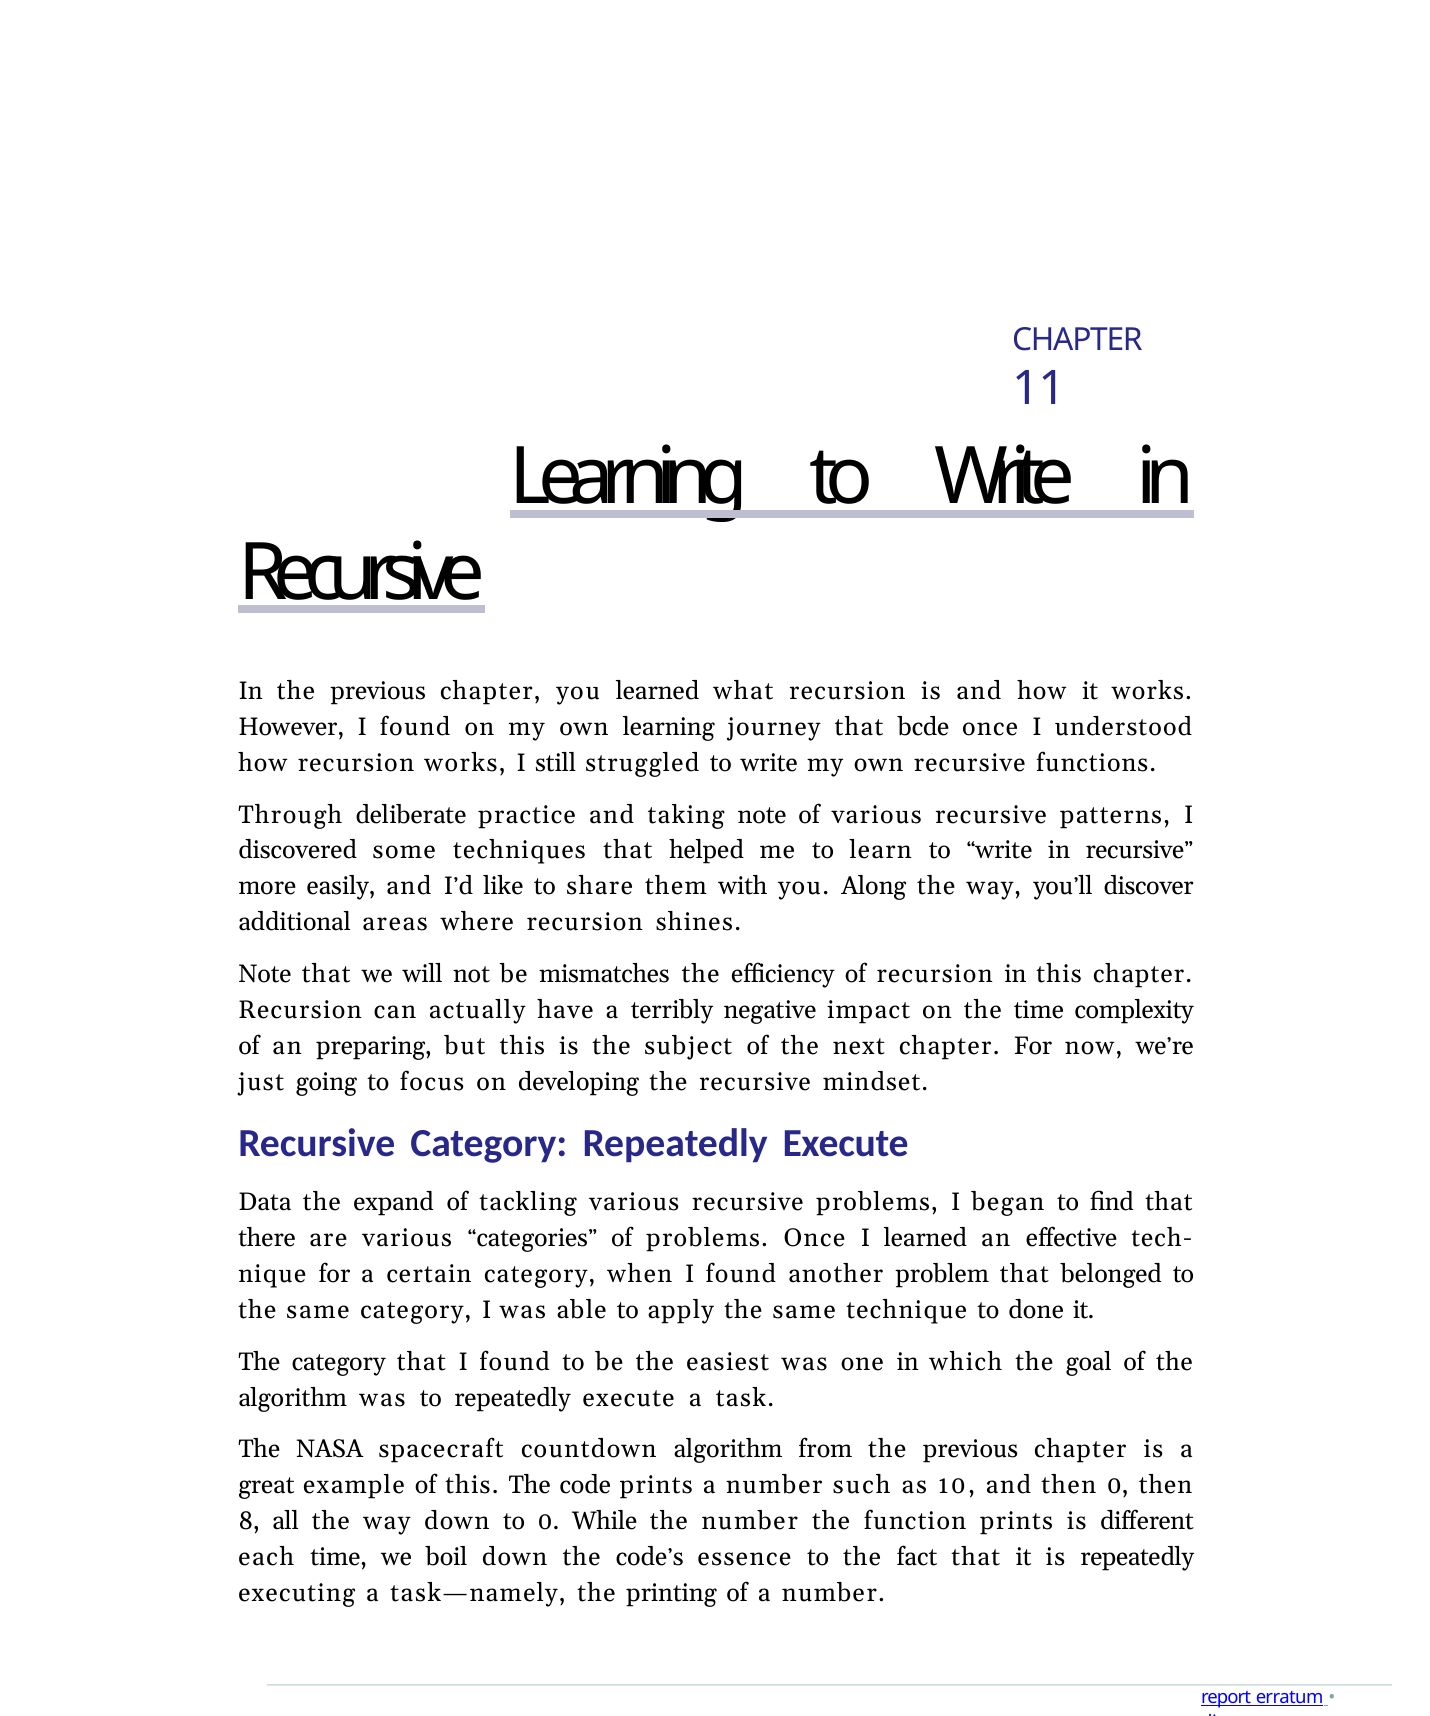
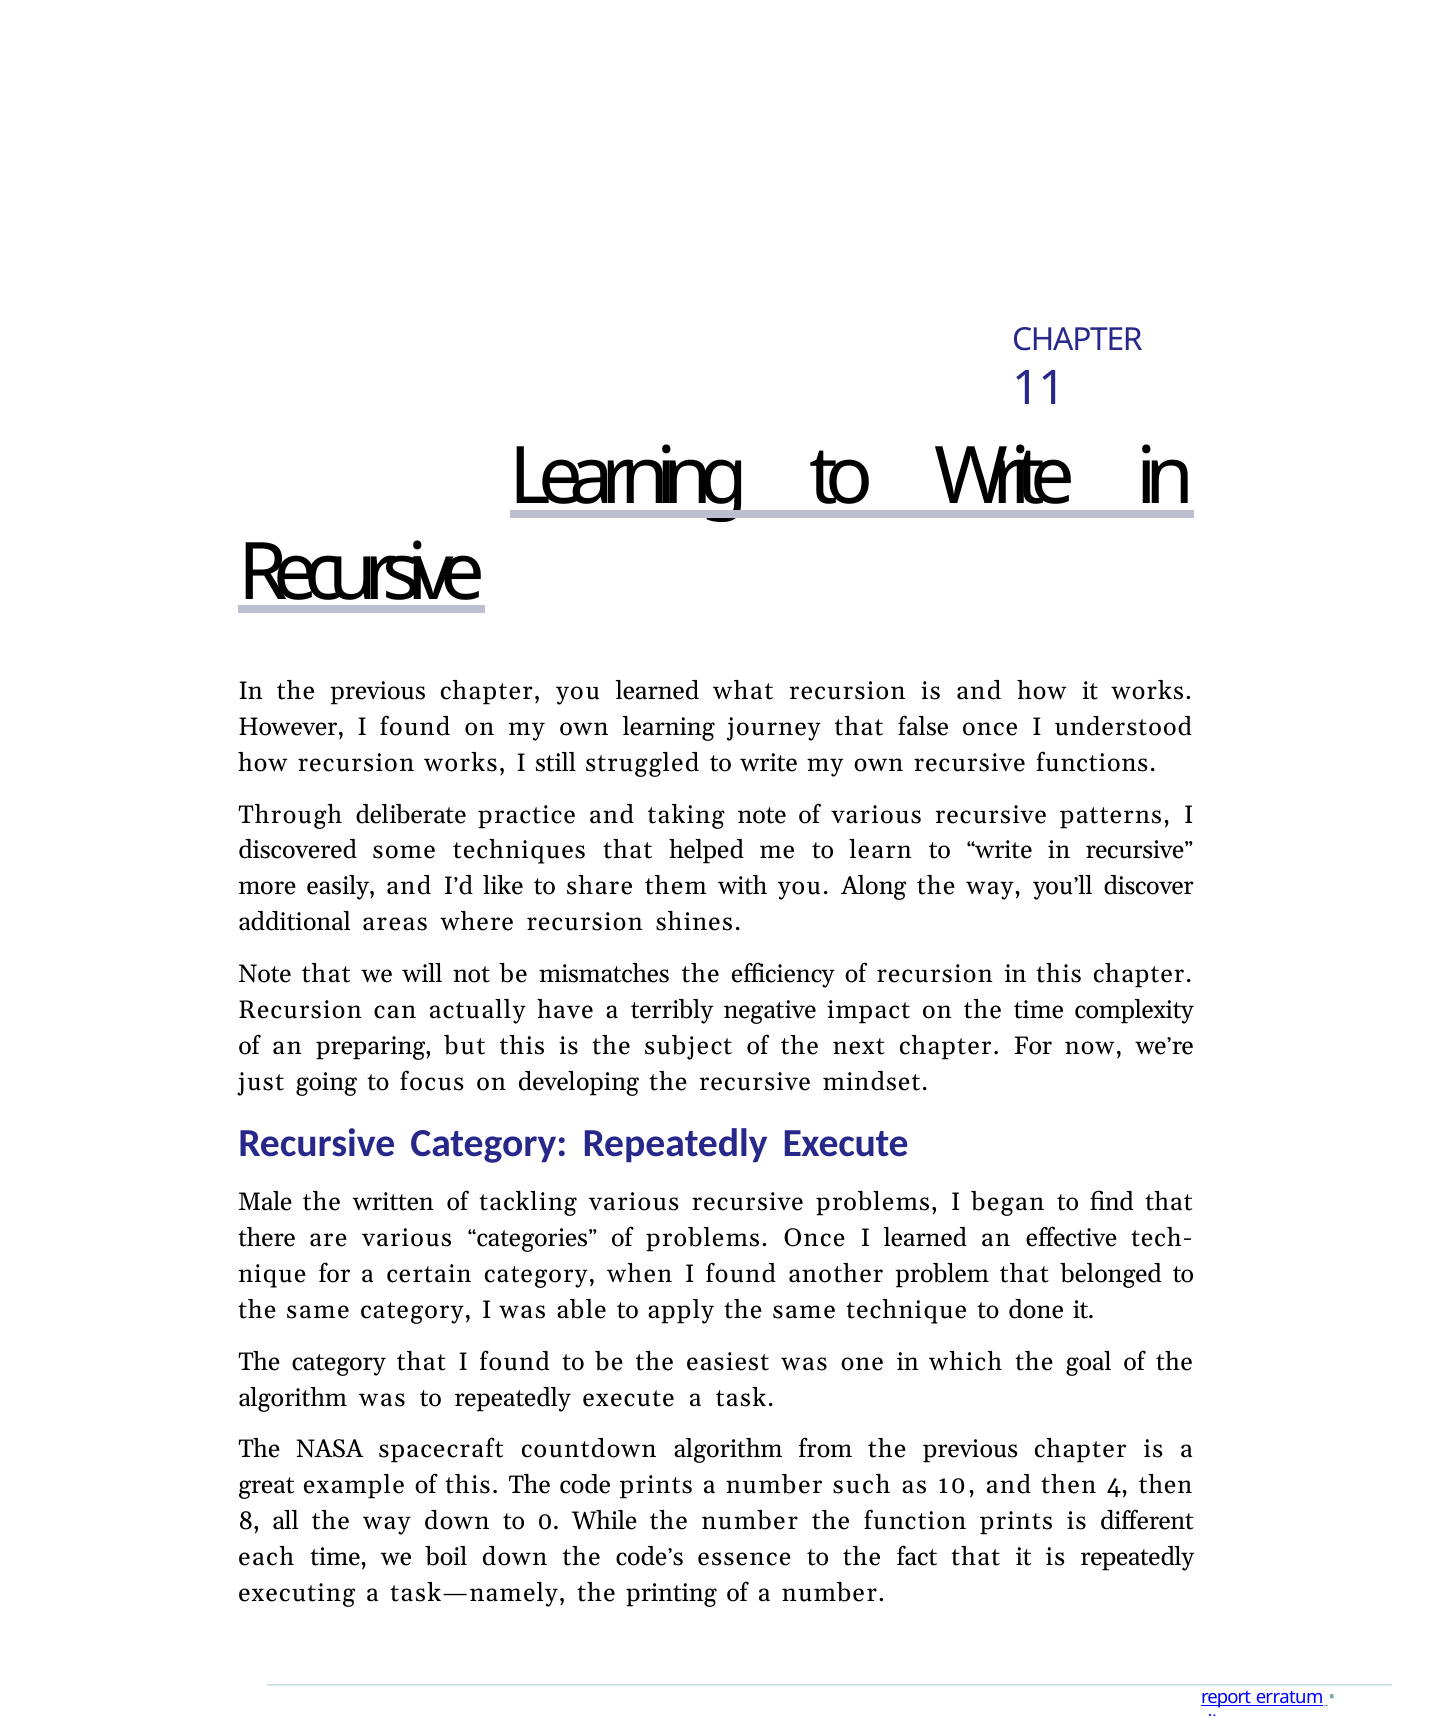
bcde: bcde -> false
Data: Data -> Male
expand: expand -> written
then 0: 0 -> 4
